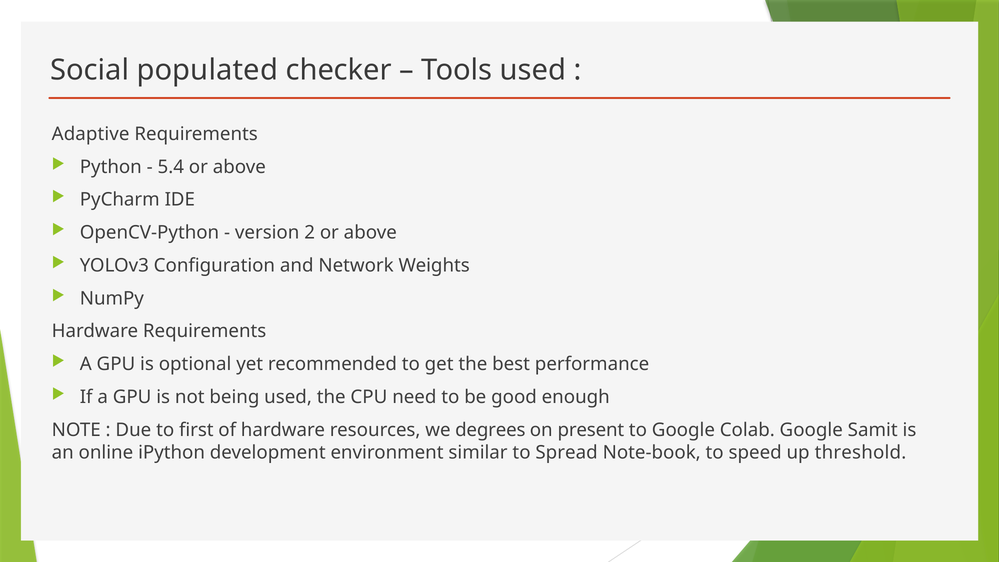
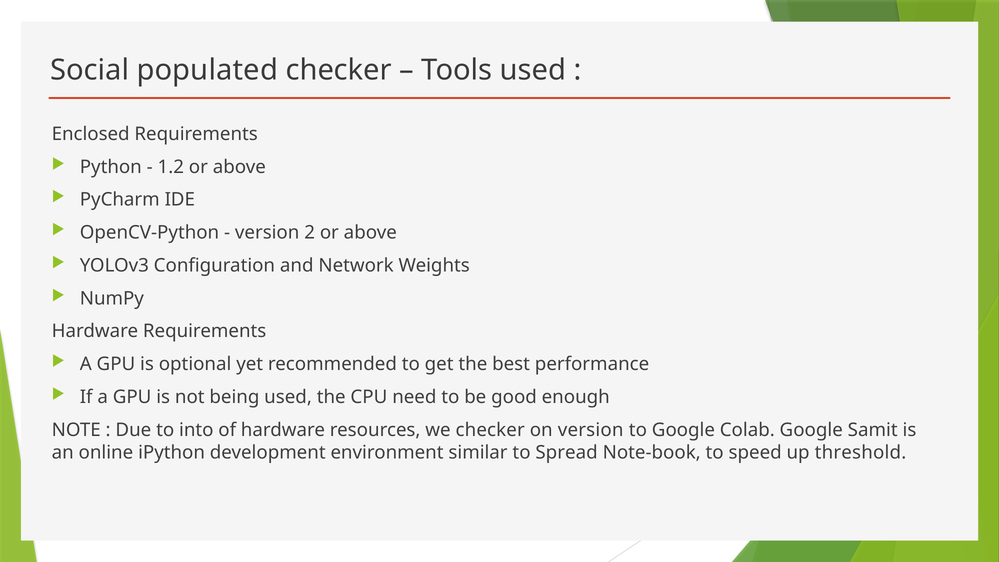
Adaptive: Adaptive -> Enclosed
5.4: 5.4 -> 1.2
first: first -> into
we degrees: degrees -> checker
on present: present -> version
